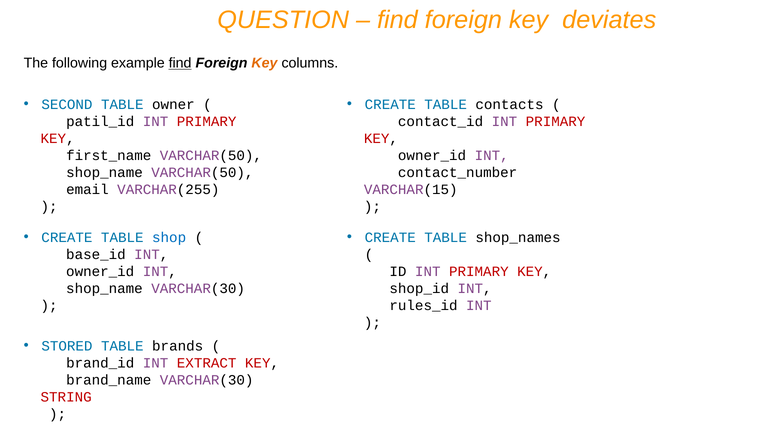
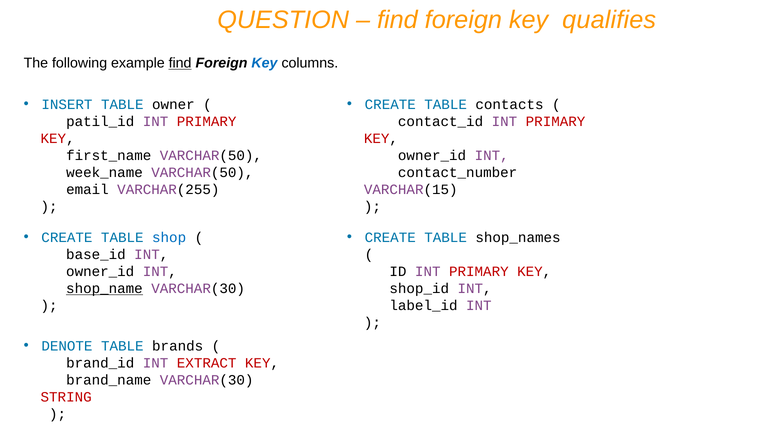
deviates: deviates -> qualifies
Key at (264, 63) colour: orange -> blue
SECOND: SECOND -> INSERT
shop_name at (104, 172): shop_name -> week_name
shop_name at (104, 288) underline: none -> present
rules_id: rules_id -> label_id
STORED: STORED -> DENOTE
